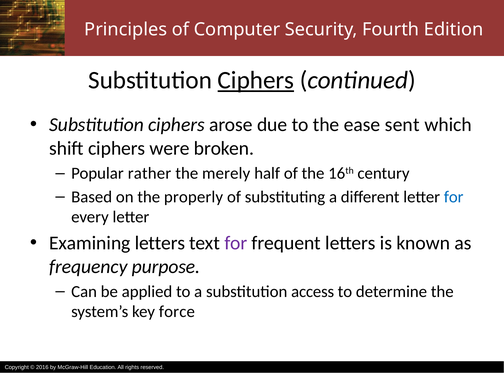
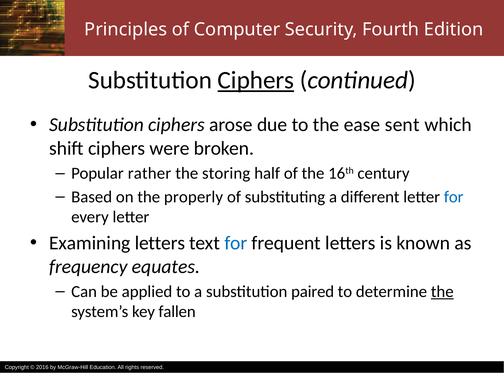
merely: merely -> storing
for at (236, 243) colour: purple -> blue
purpose: purpose -> equates
access: access -> paired
the at (442, 292) underline: none -> present
force: force -> fallen
